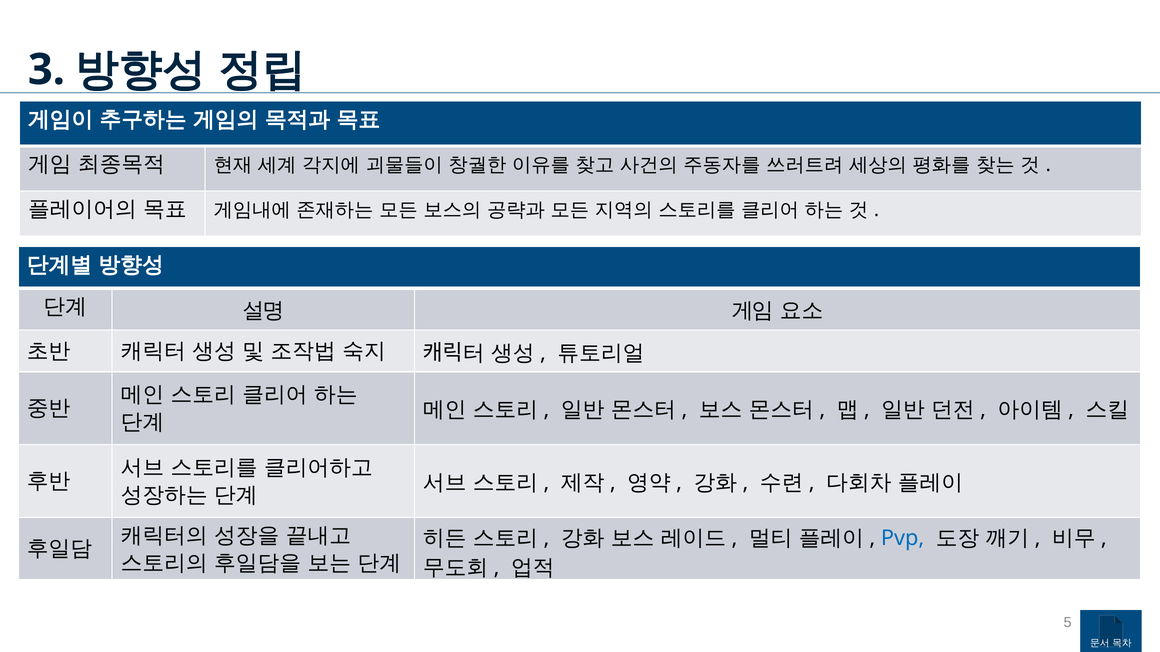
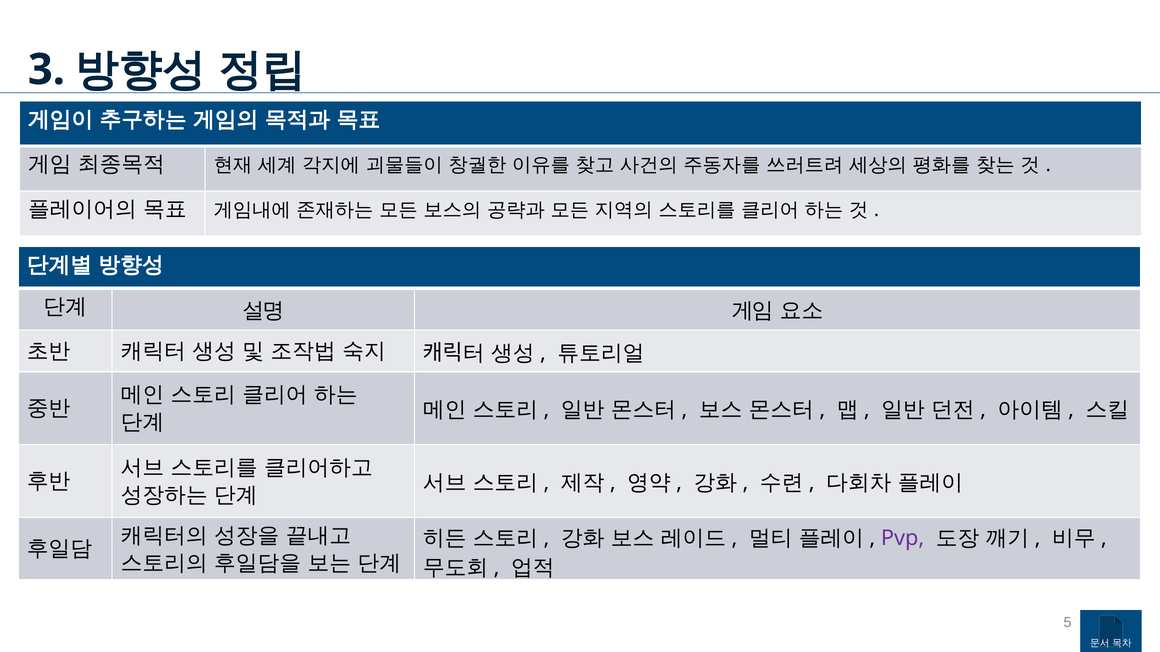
Pvp colour: blue -> purple
